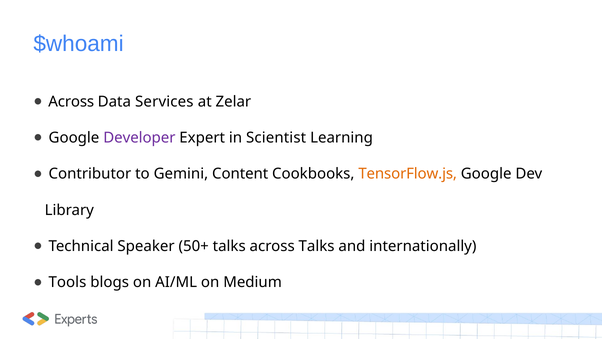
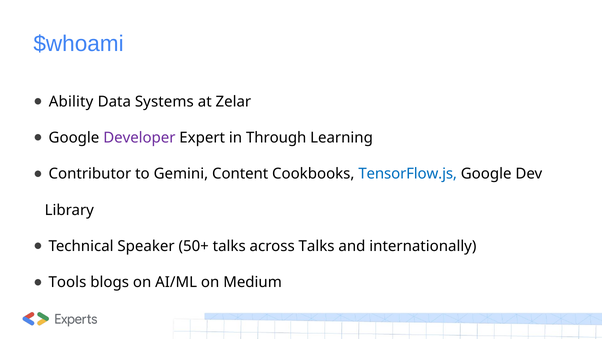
Across at (71, 102): Across -> Ability
Services: Services -> Systems
Scientist: Scientist -> Through
TensorFlow.js colour: orange -> blue
